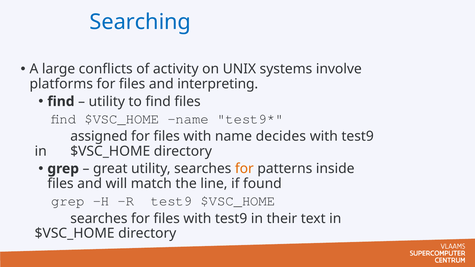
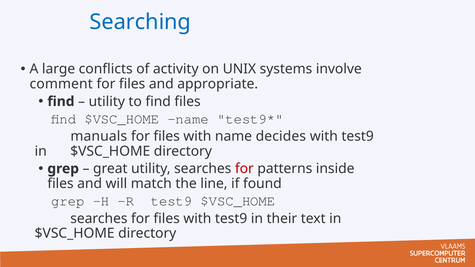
platforms: platforms -> comment
interpreting: interpreting -> appropriate
assigned: assigned -> manuals
for at (244, 169) colour: orange -> red
